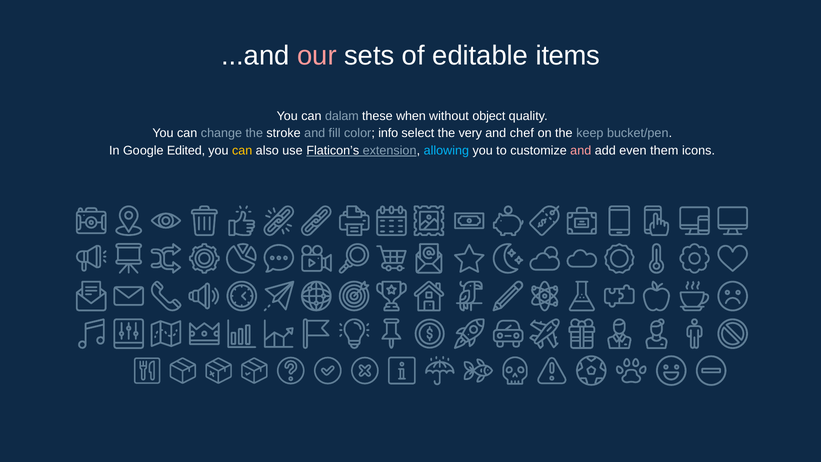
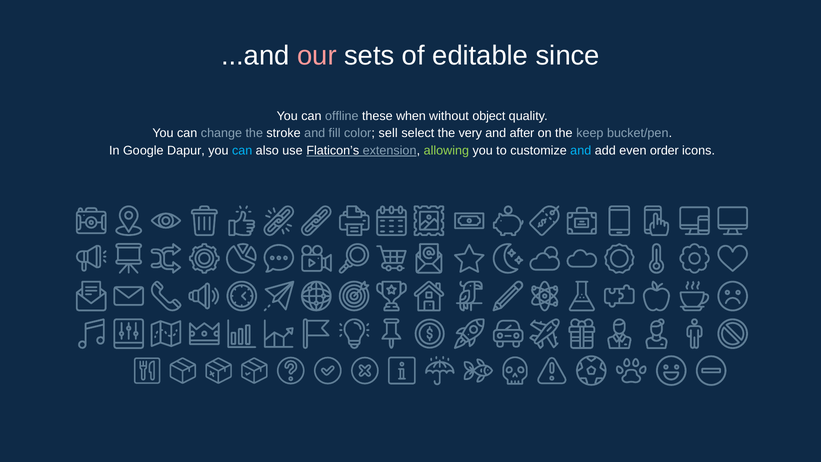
items: items -> since
dalam: dalam -> offline
info: info -> sell
chef: chef -> after
Edited: Edited -> Dapur
can at (242, 150) colour: yellow -> light blue
allowing colour: light blue -> light green
and at (581, 150) colour: pink -> light blue
them: them -> order
